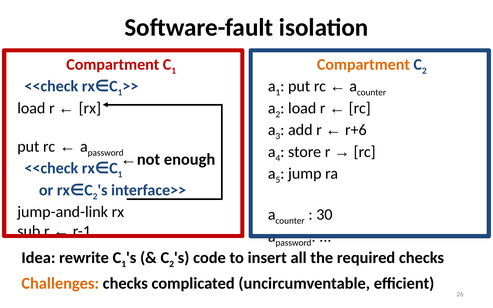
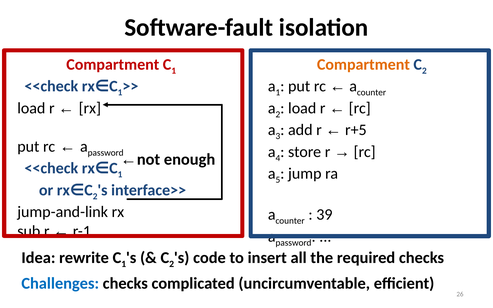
r+6: r+6 -> r+5
30: 30 -> 39
Challenges colour: orange -> blue
